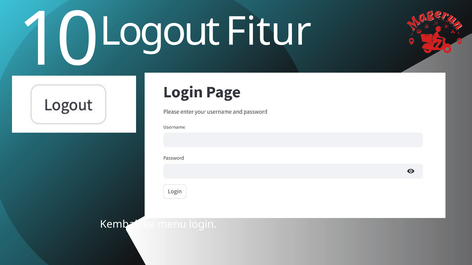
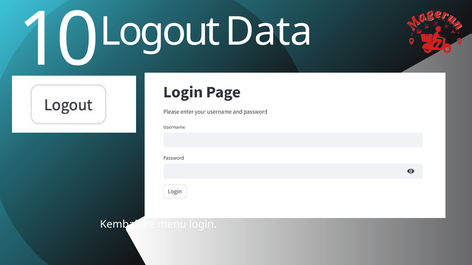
Fitur: Fitur -> Data
